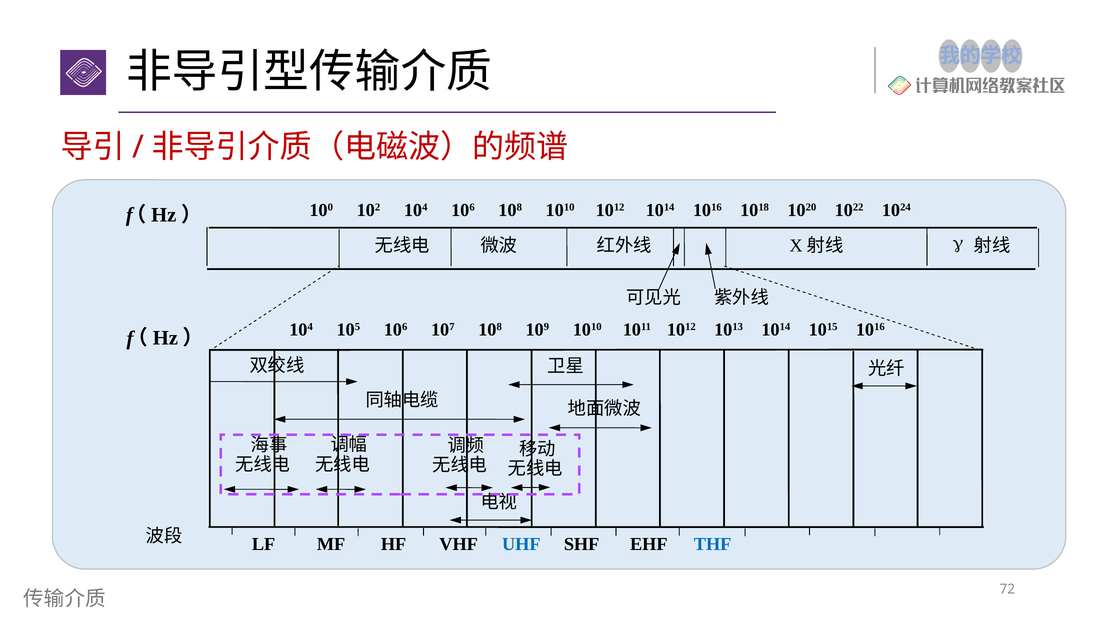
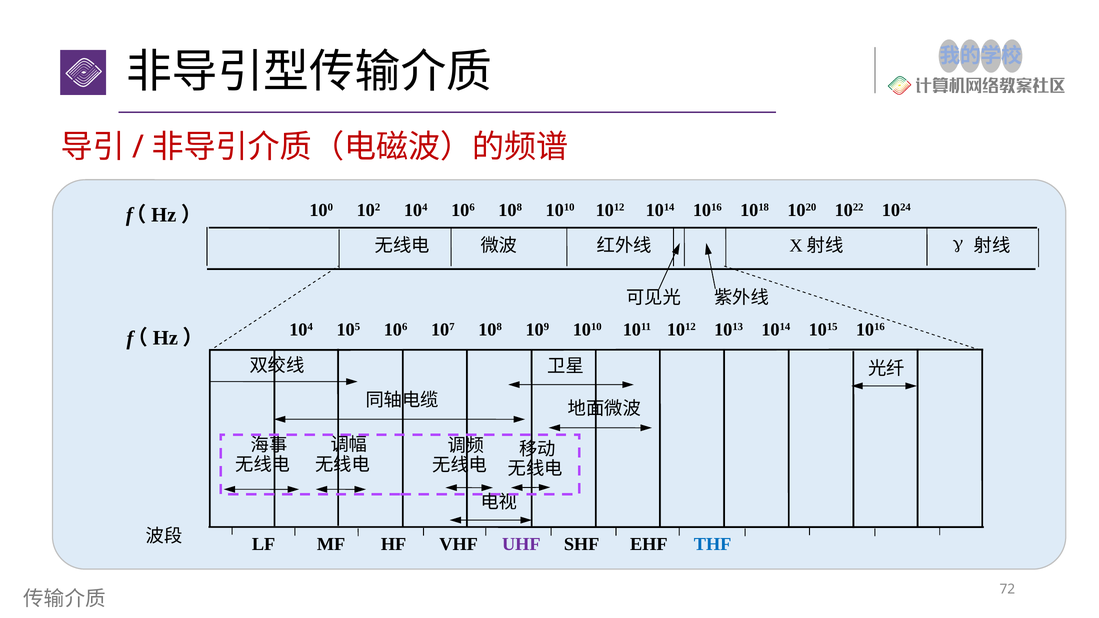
UHF colour: blue -> purple
